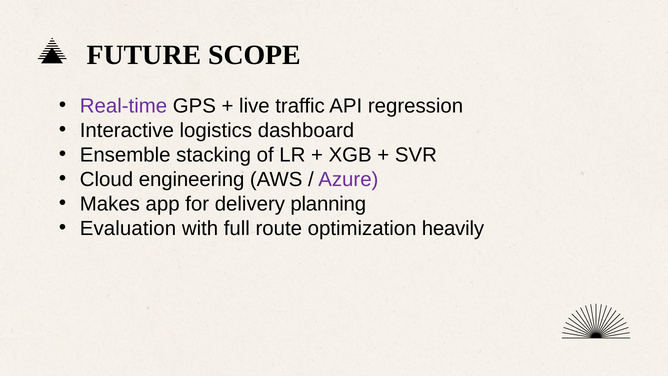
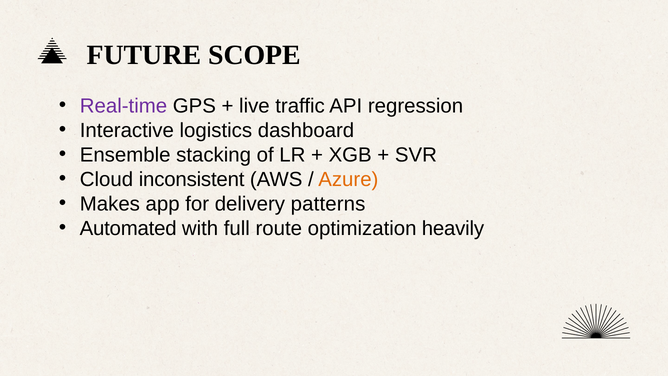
engineering: engineering -> inconsistent
Azure colour: purple -> orange
planning: planning -> patterns
Evaluation: Evaluation -> Automated
